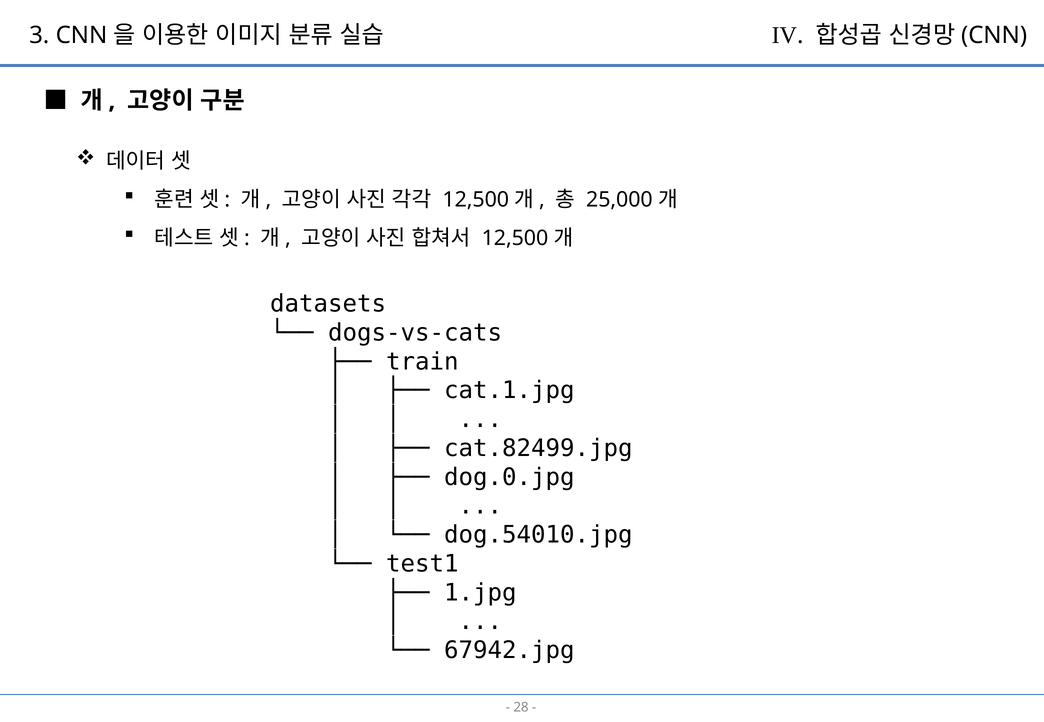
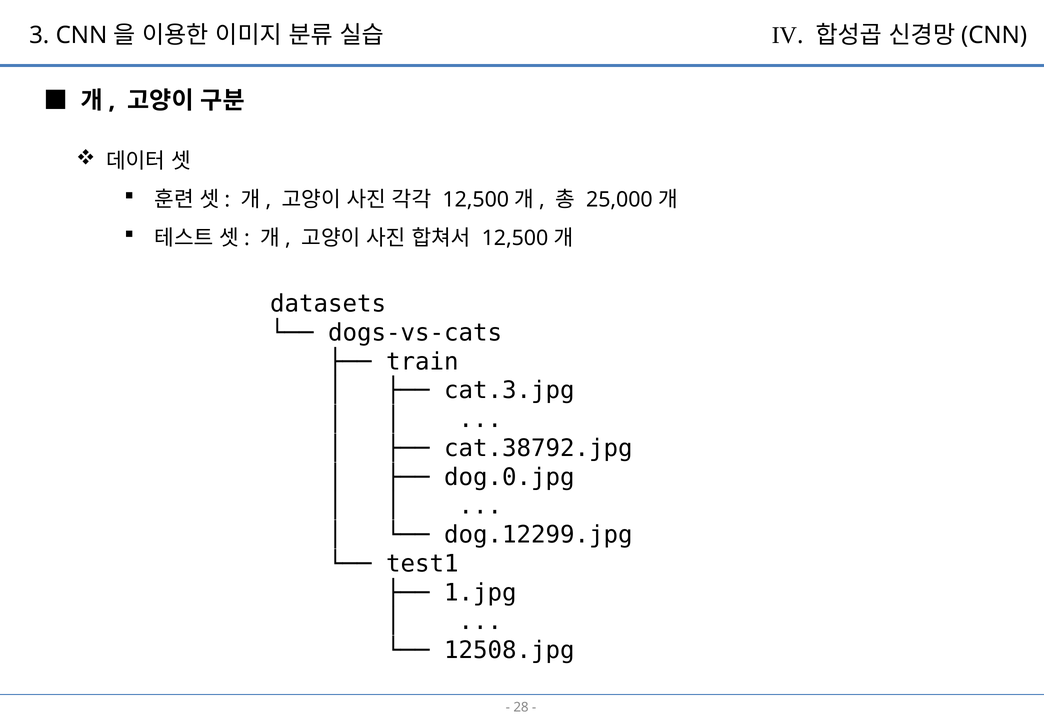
cat.1.jpg: cat.1.jpg -> cat.3.jpg
cat.82499.jpg: cat.82499.jpg -> cat.38792.jpg
dog.54010.jpg: dog.54010.jpg -> dog.12299.jpg
67942.jpg: 67942.jpg -> 12508.jpg
